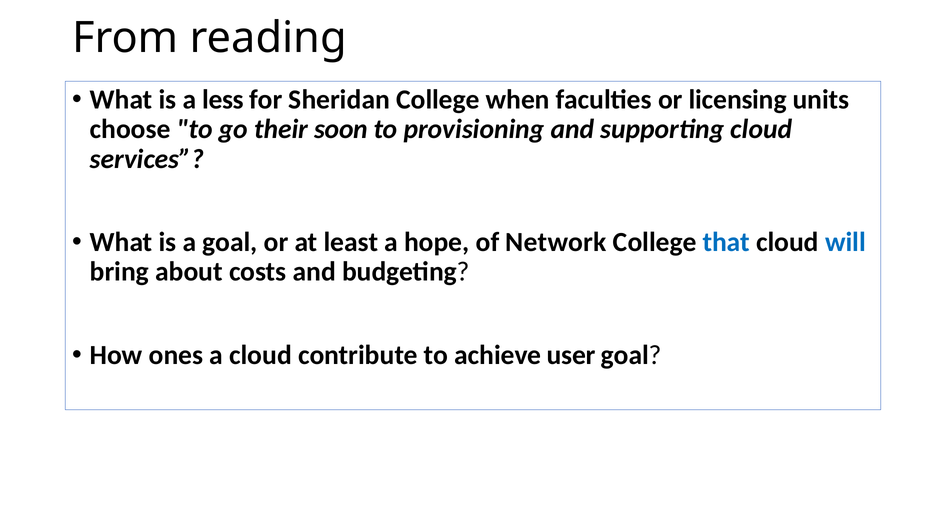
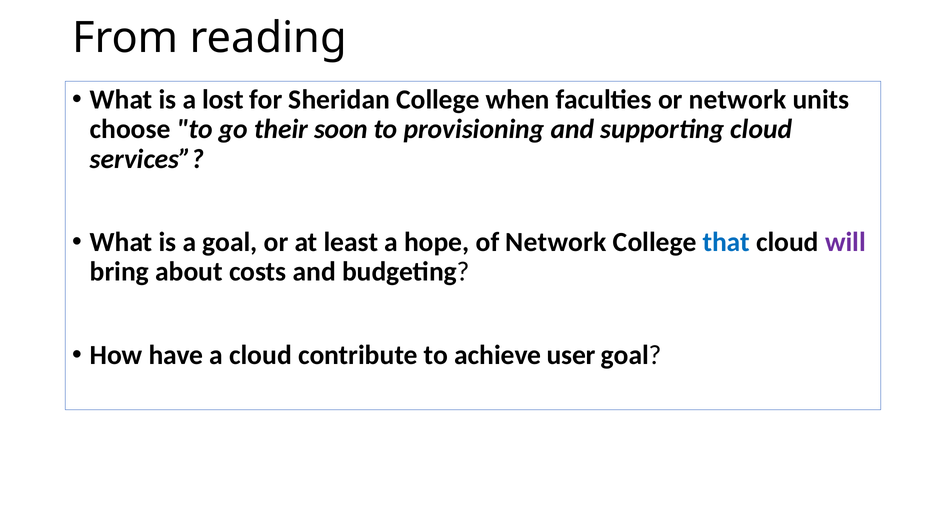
less: less -> lost
or licensing: licensing -> network
will colour: blue -> purple
ones: ones -> have
